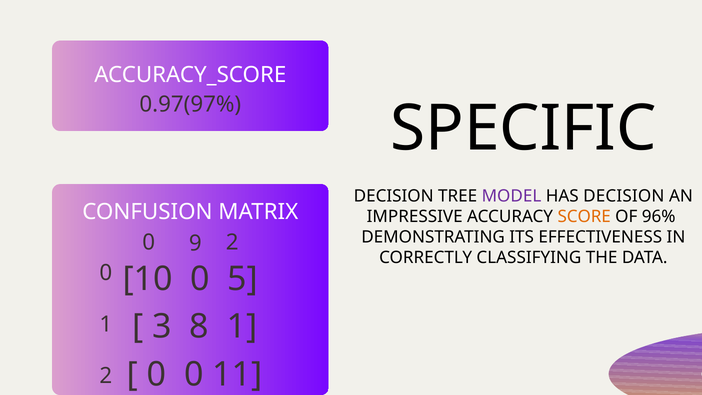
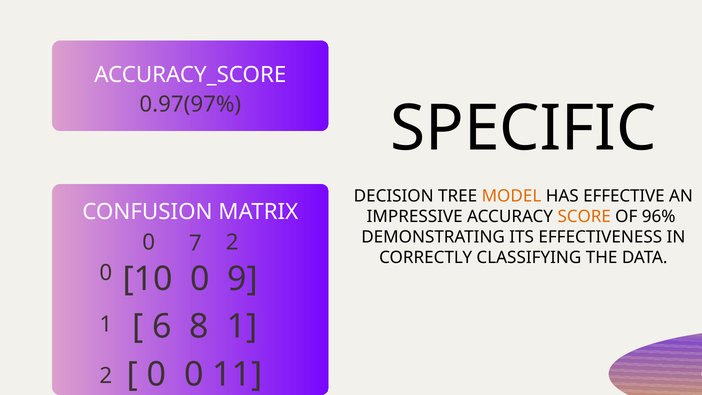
MODEL colour: purple -> orange
HAS DECISION: DECISION -> EFFECTIVE
9: 9 -> 7
5: 5 -> 9
3: 3 -> 6
